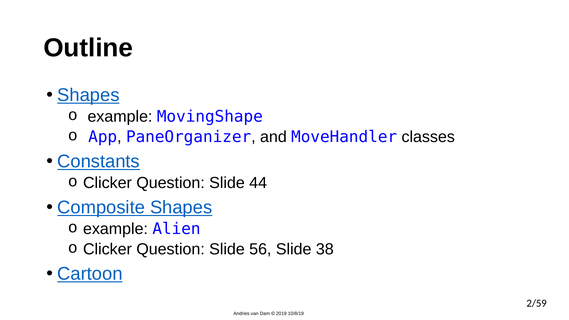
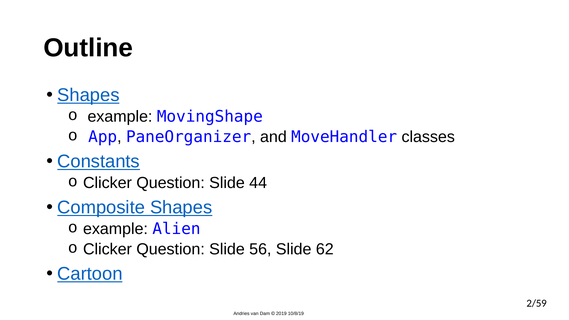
38: 38 -> 62
